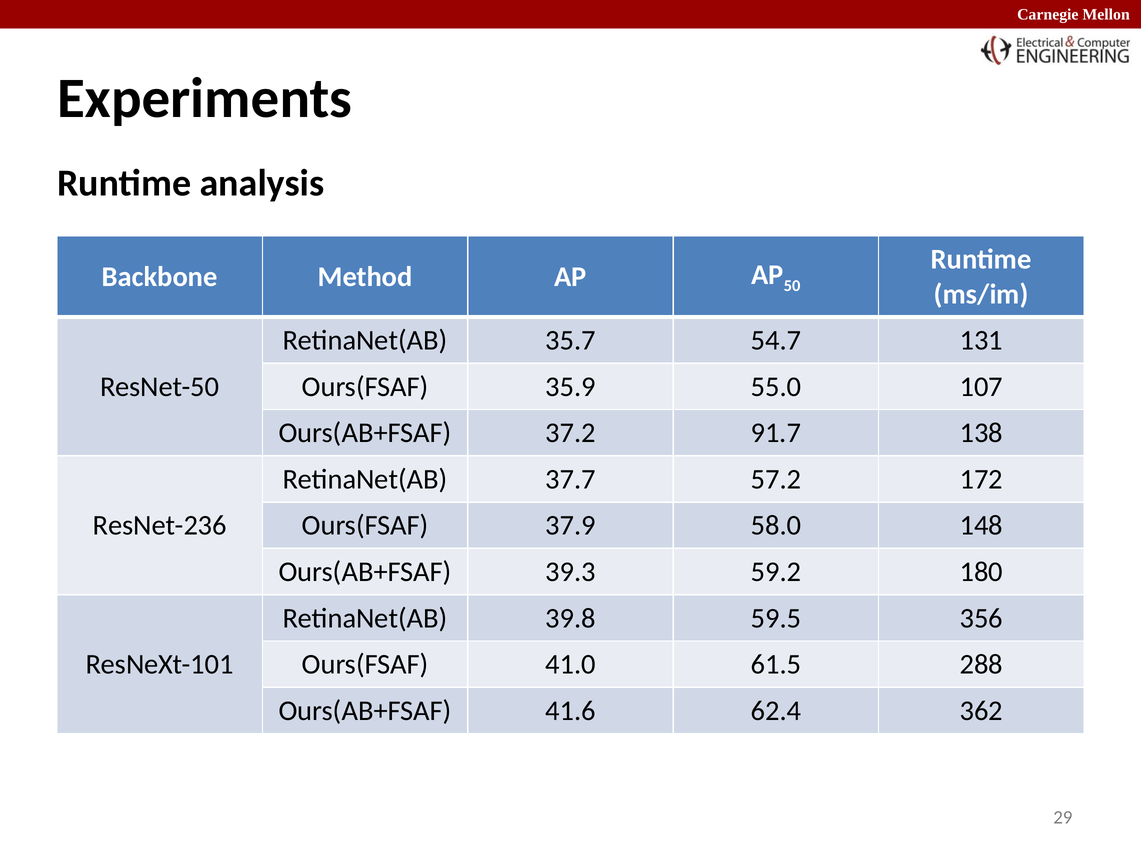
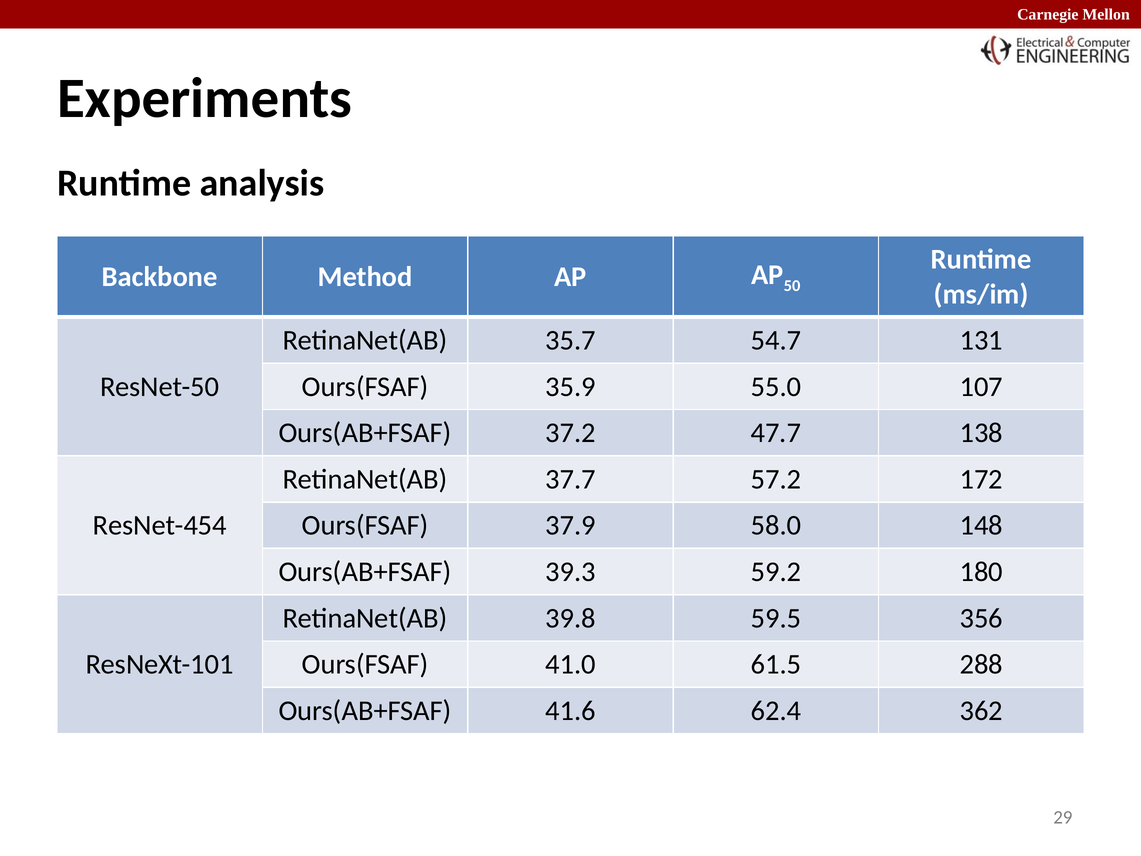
91.7: 91.7 -> 47.7
ResNet-236: ResNet-236 -> ResNet-454
